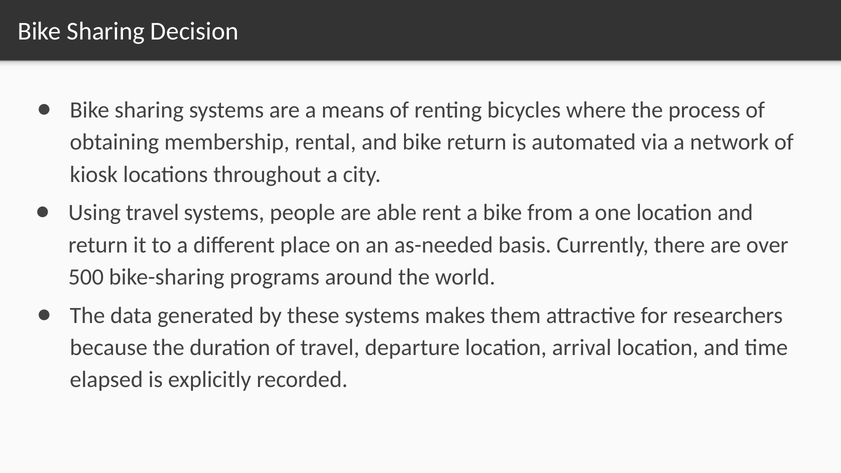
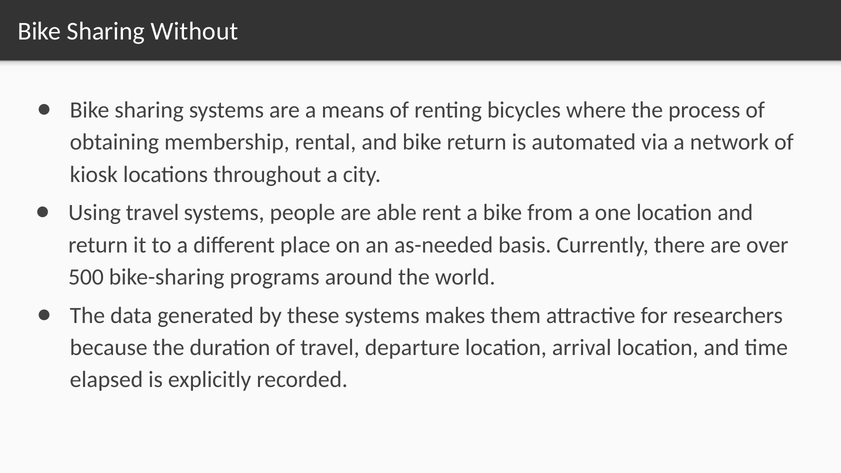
Decision: Decision -> Without
